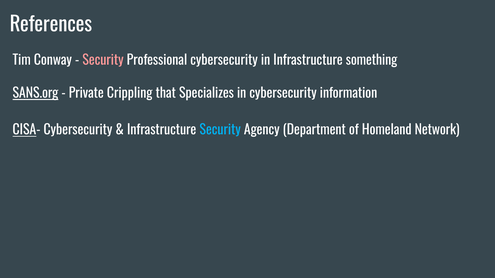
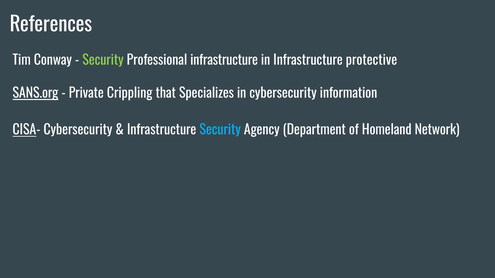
Security at (103, 60) colour: pink -> light green
Professional cybersecurity: cybersecurity -> infrastructure
something: something -> protective
